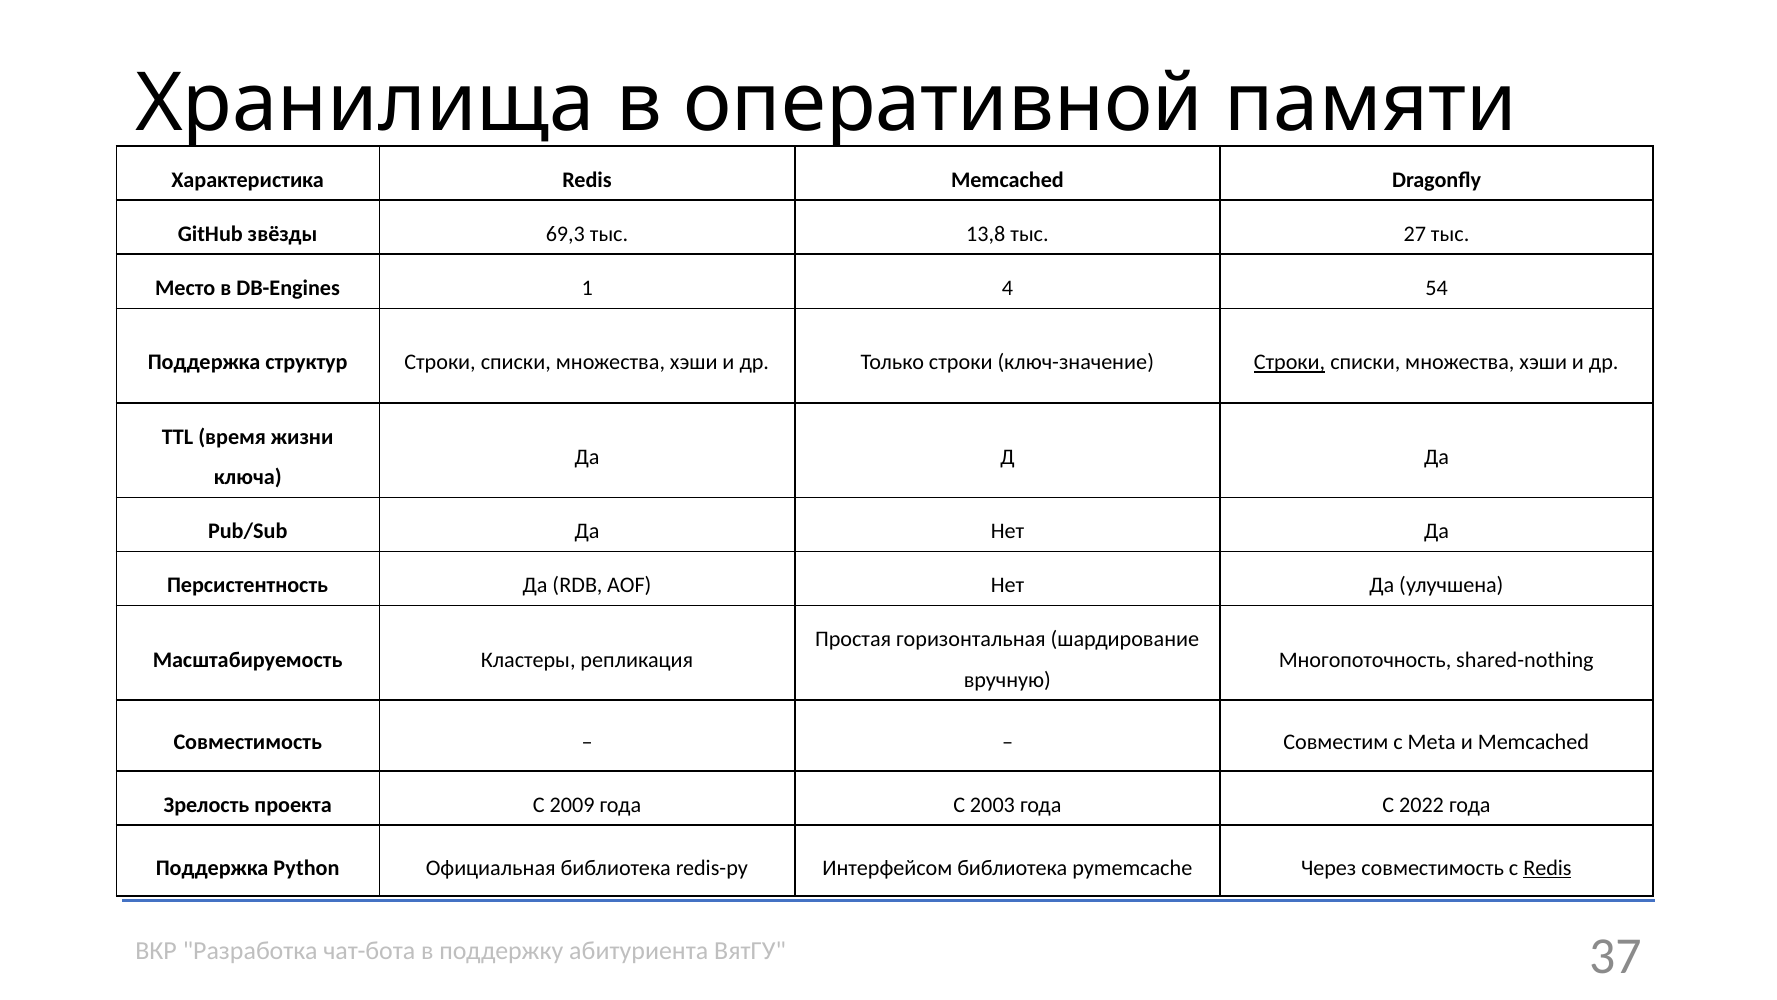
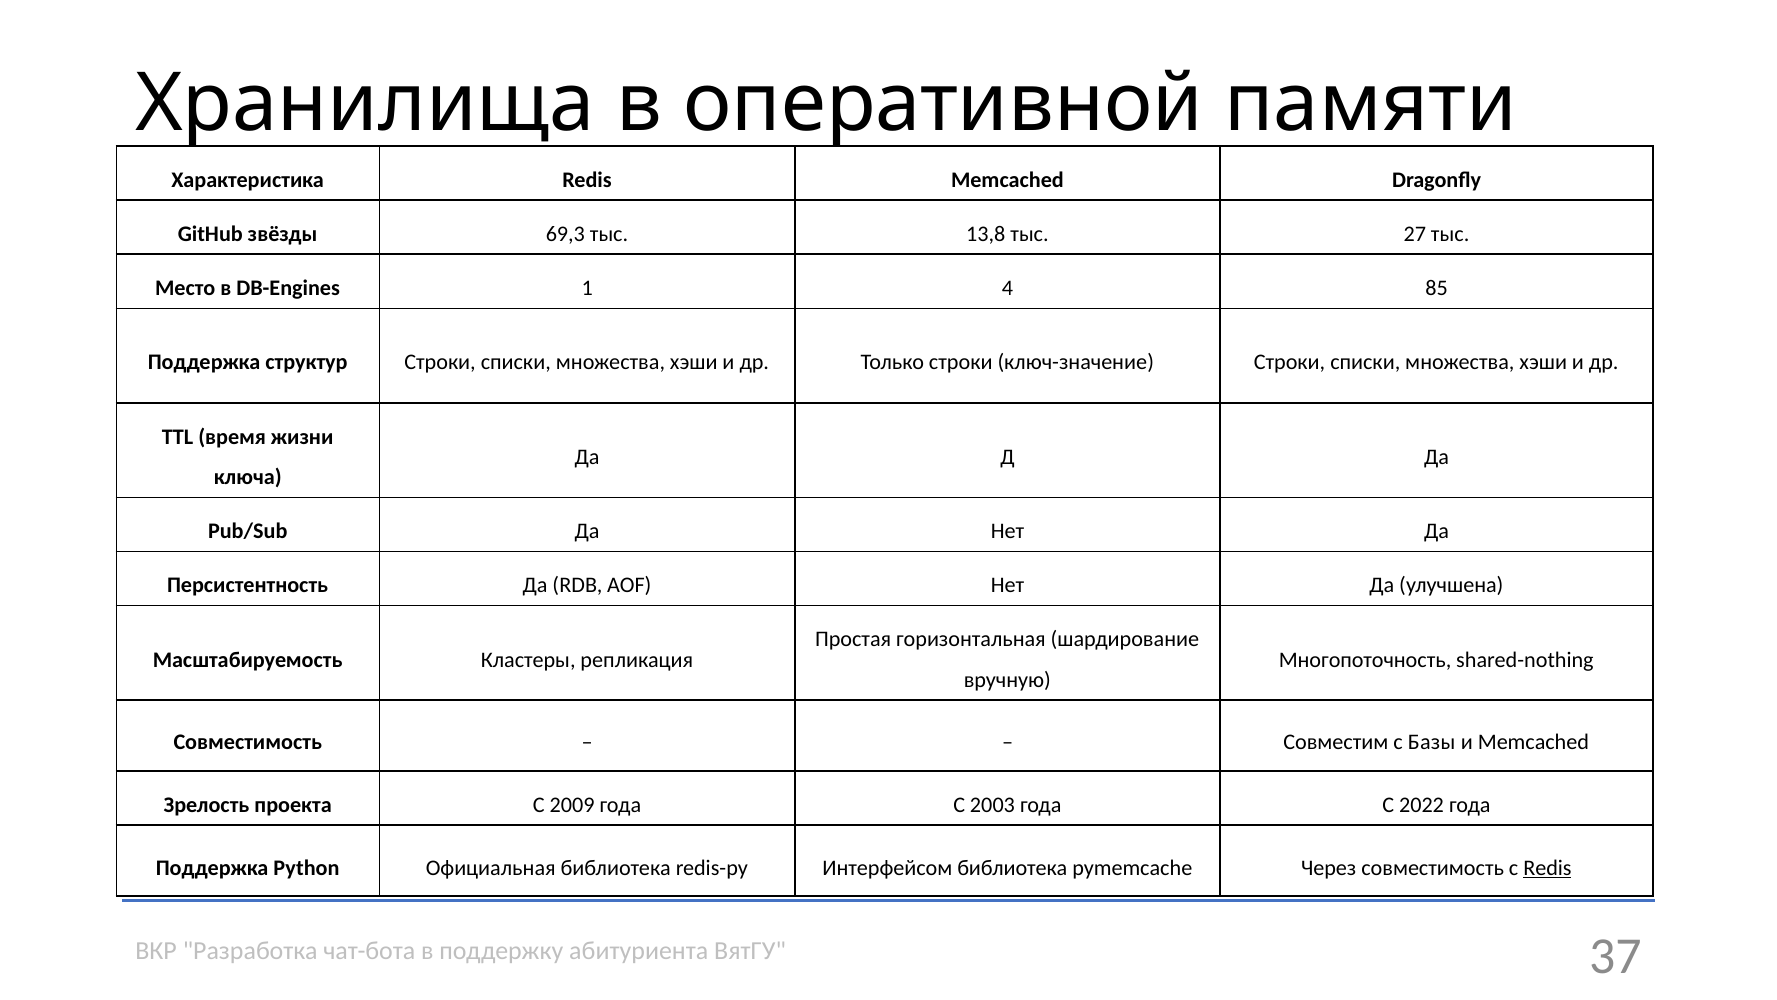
54: 54 -> 85
Строки at (1289, 362) underline: present -> none
Meta: Meta -> Базы
